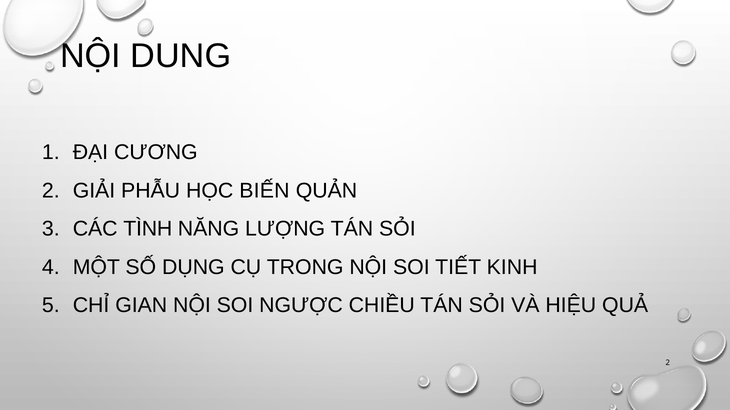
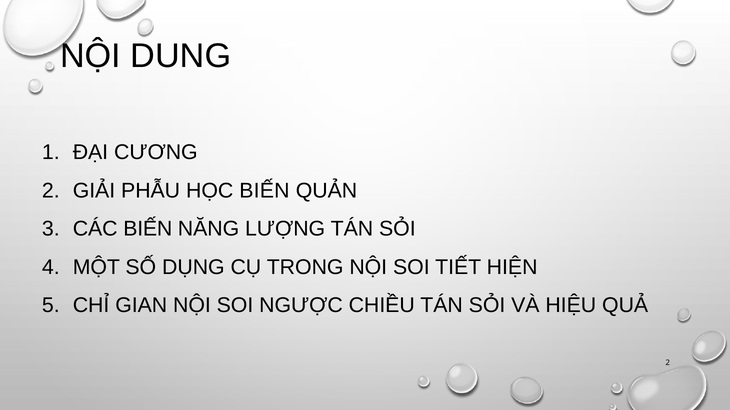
CÁC TÌNH: TÌNH -> BIẾN
KINH: KINH -> HIỆN
